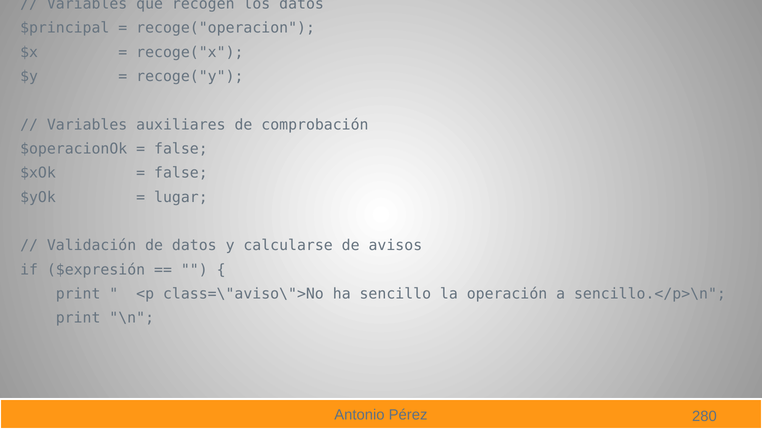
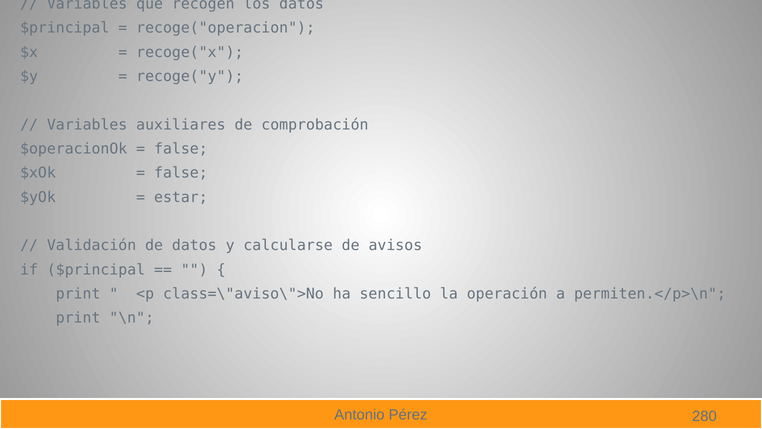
lugar: lugar -> estar
if $expresión: $expresión -> $principal
sencillo.</p>\n: sencillo.</p>\n -> permiten.</p>\n
